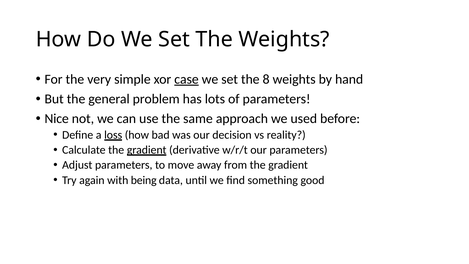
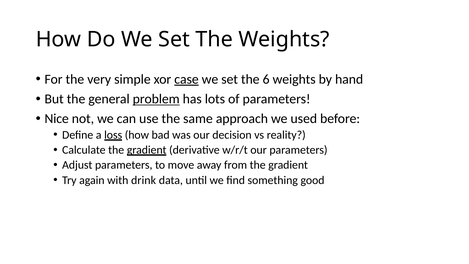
8: 8 -> 6
problem underline: none -> present
being: being -> drink
